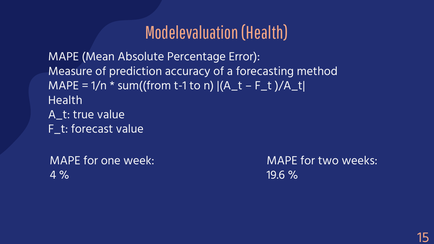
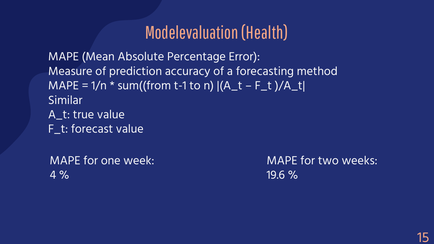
Health at (65, 100): Health -> Similar
